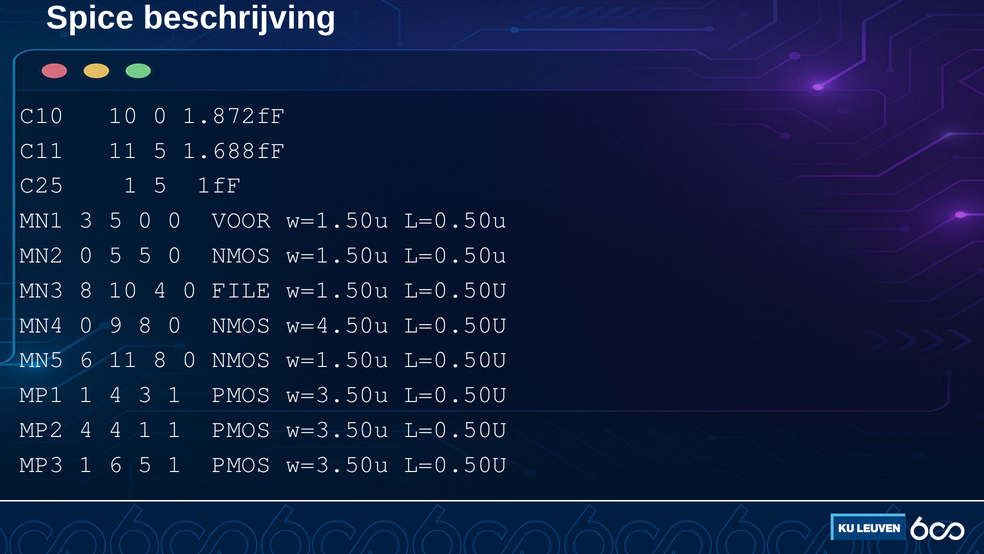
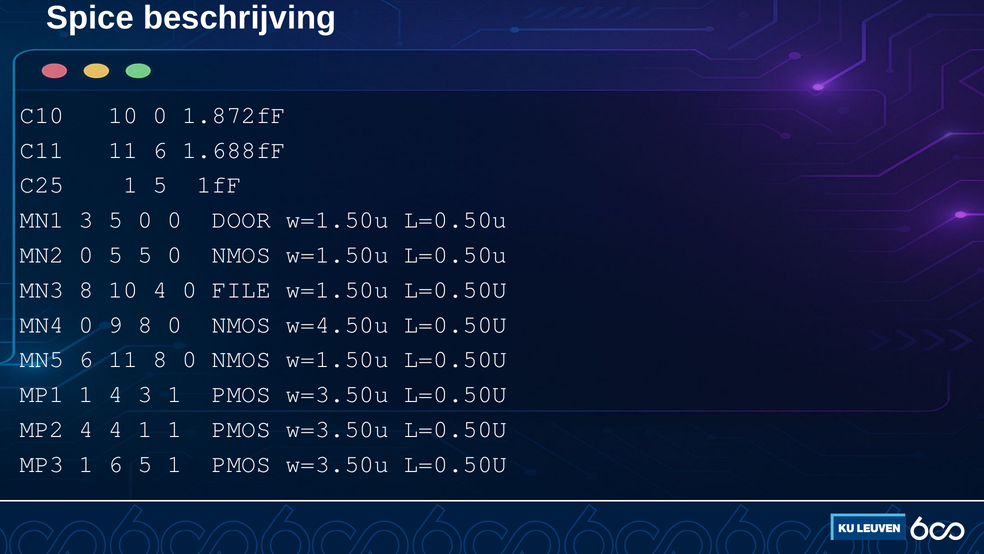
11 5: 5 -> 6
VOOR: VOOR -> DOOR
